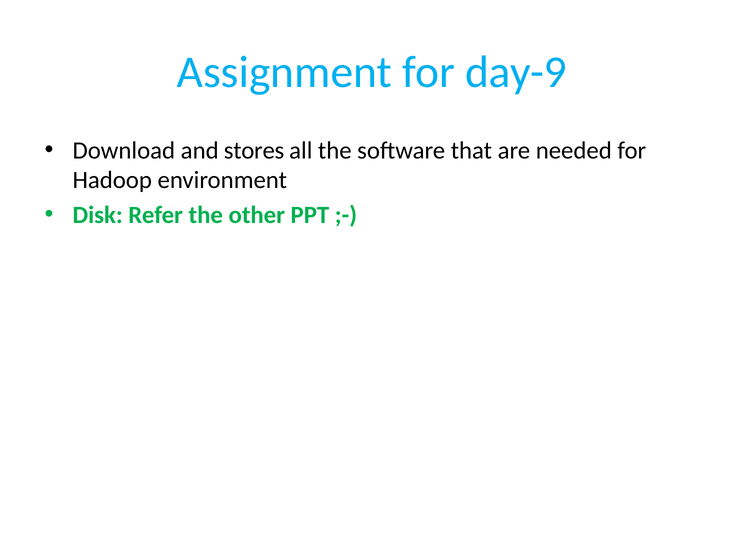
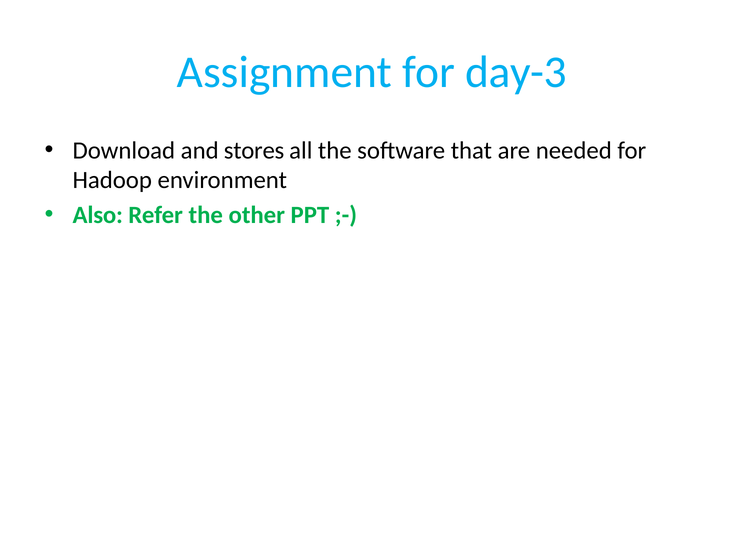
day-9: day-9 -> day-3
Disk: Disk -> Also
